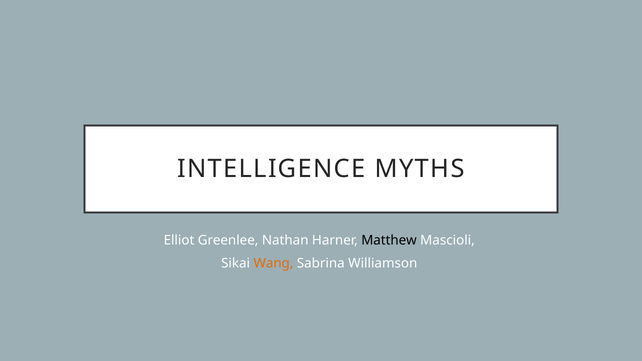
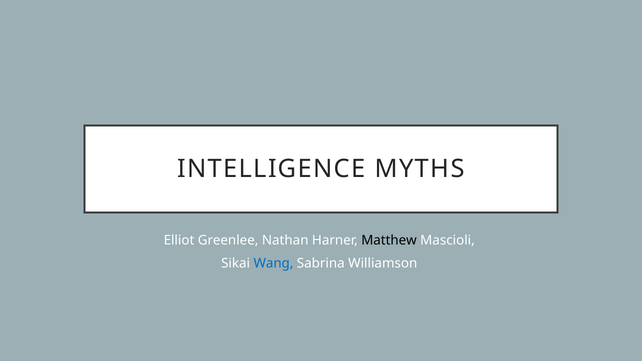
Wang colour: orange -> blue
